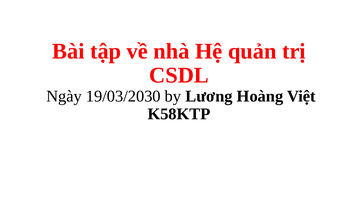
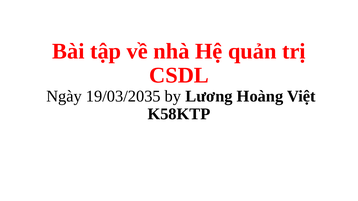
19/03/2030: 19/03/2030 -> 19/03/2035
